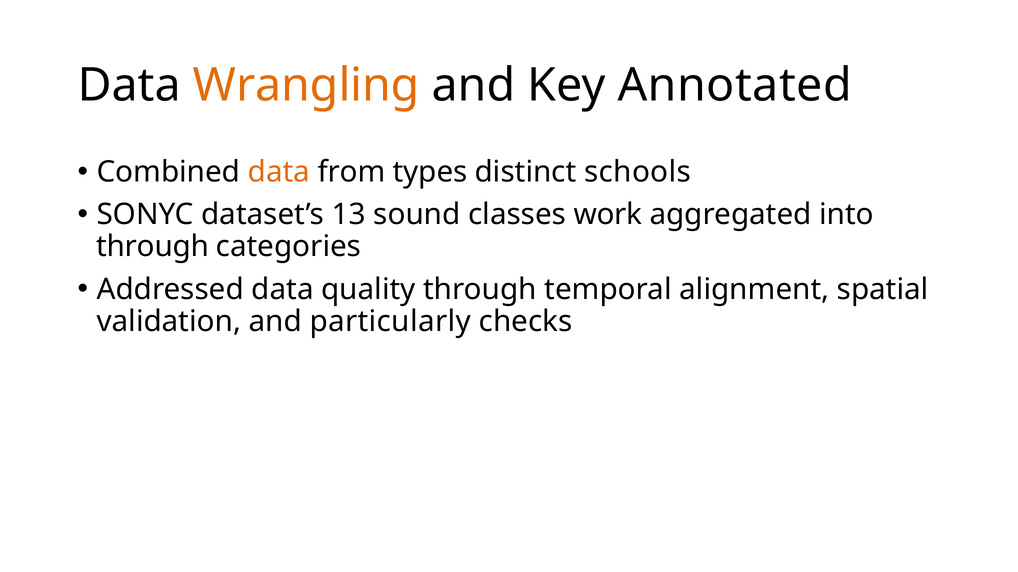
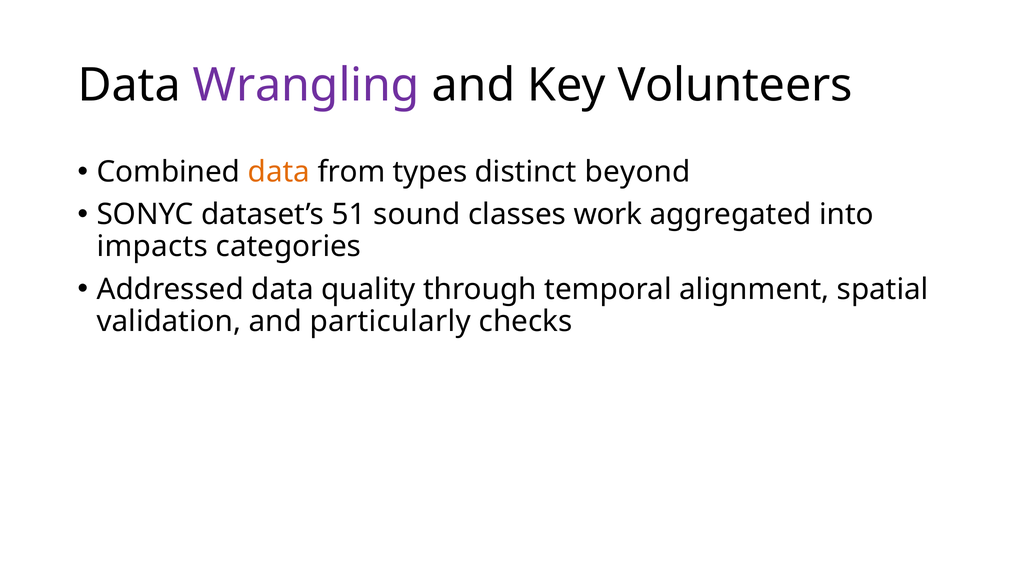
Wrangling colour: orange -> purple
Annotated: Annotated -> Volunteers
schools: schools -> beyond
13: 13 -> 51
through at (153, 247): through -> impacts
